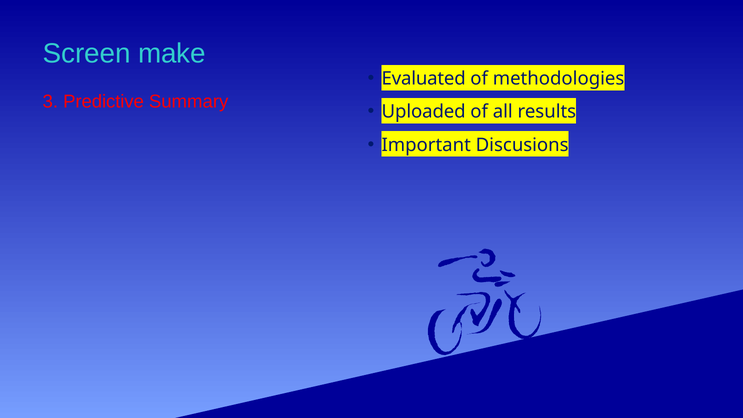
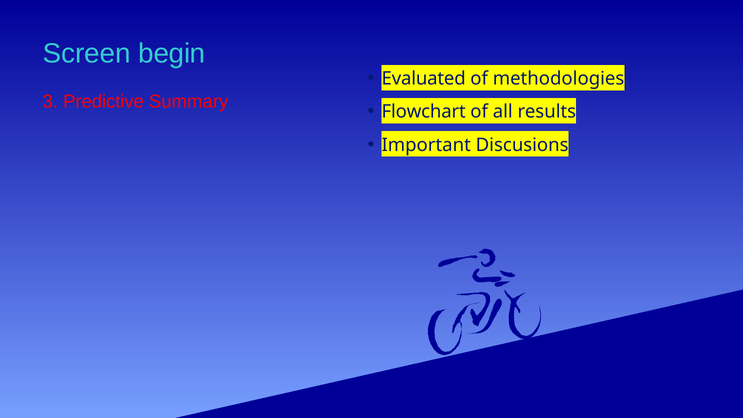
make: make -> begin
Uploaded: Uploaded -> Flowchart
